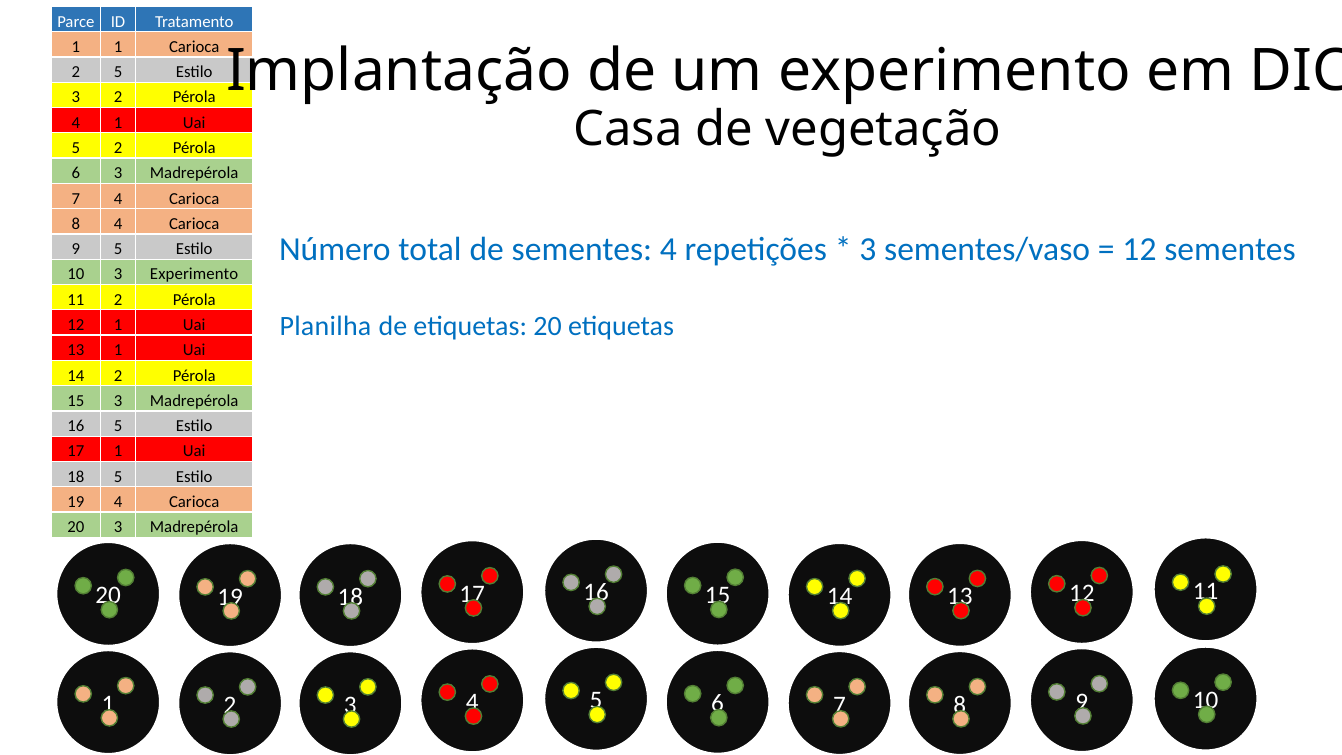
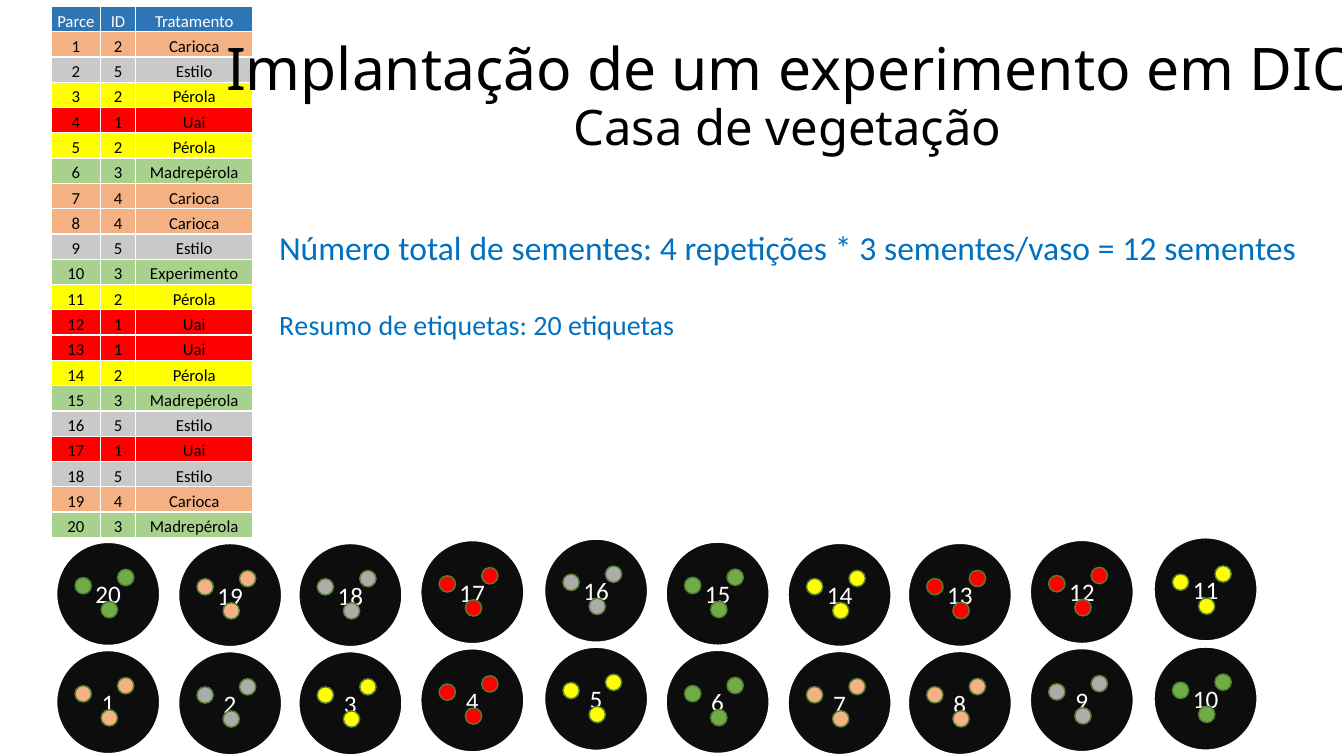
1 at (118, 47): 1 -> 2
Planilha: Planilha -> Resumo
